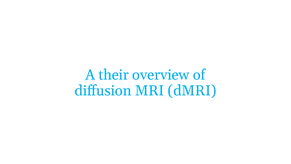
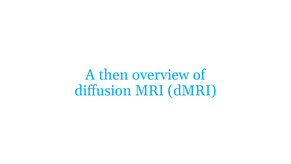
their: their -> then
